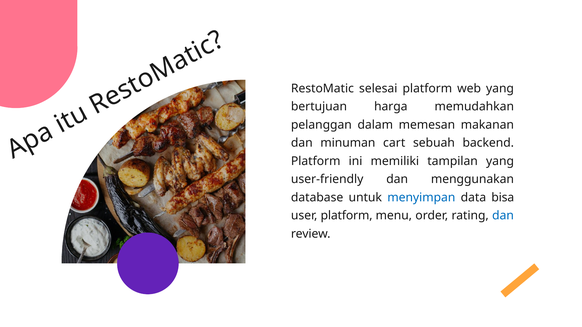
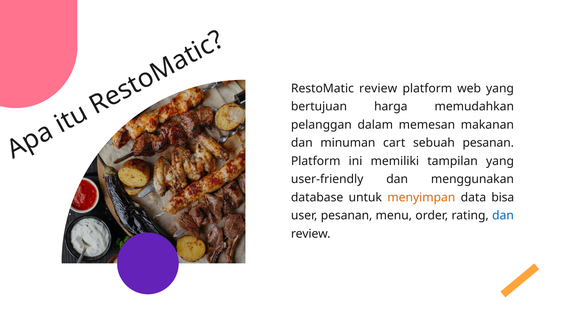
RestoMatic selesai: selesai -> review
sebuah backend: backend -> pesanan
menyimpan colour: blue -> orange
user platform: platform -> pesanan
